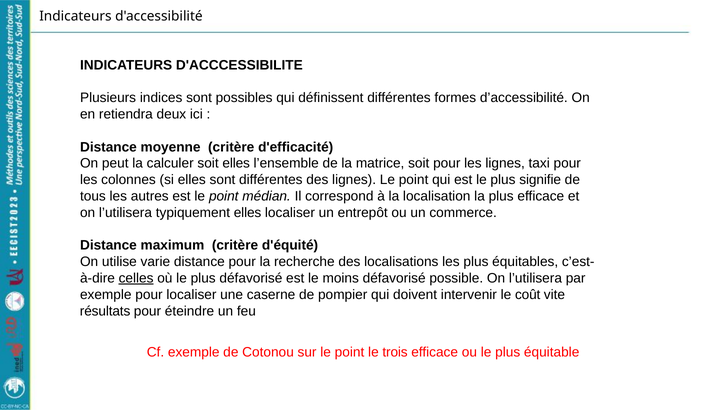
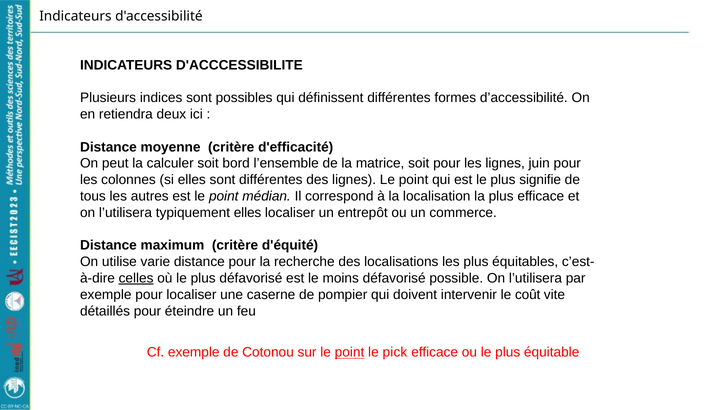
soit elles: elles -> bord
taxi: taxi -> juin
résultats: résultats -> détaillés
point at (349, 352) underline: none -> present
trois: trois -> pick
